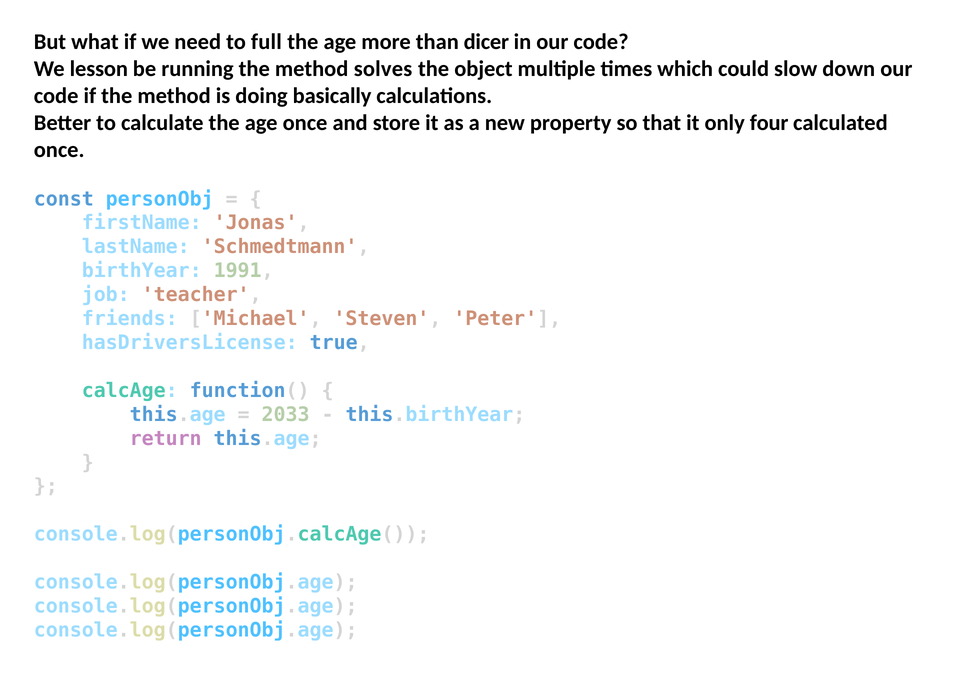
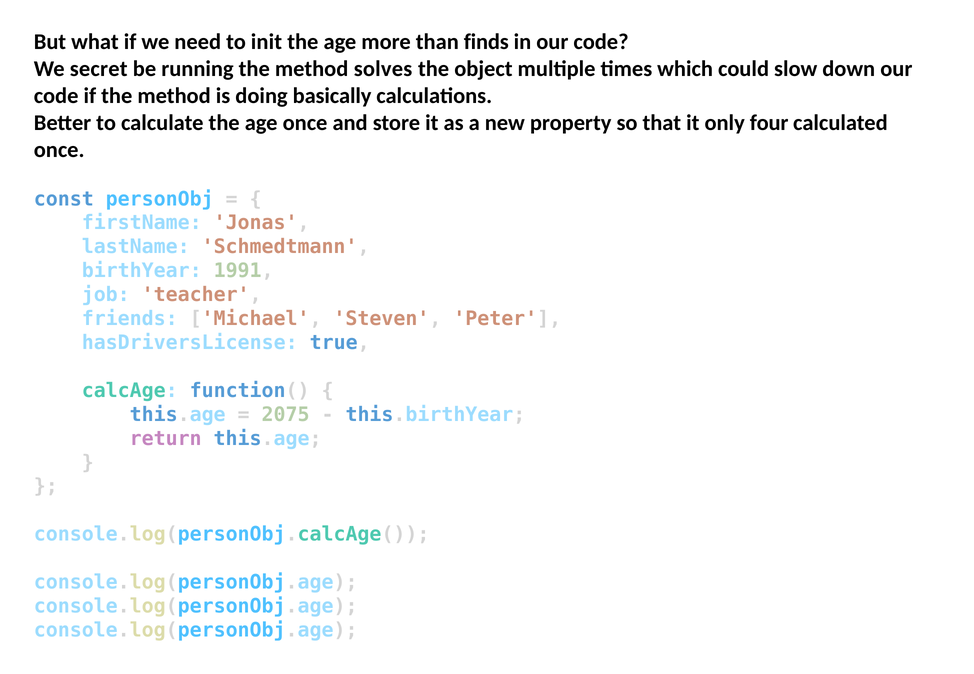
full: full -> init
dicer: dicer -> finds
lesson: lesson -> secret
2033: 2033 -> 2075
